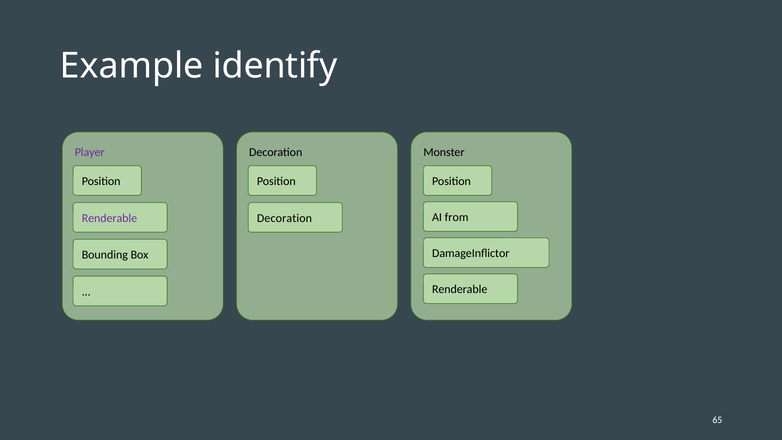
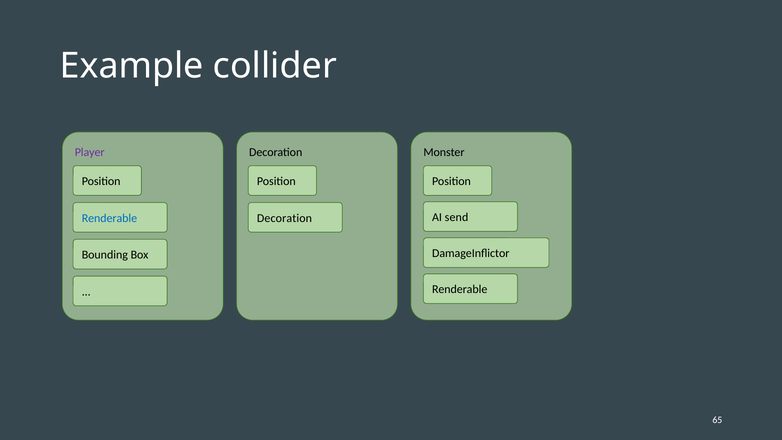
identify: identify -> collider
from: from -> send
Renderable at (109, 218) colour: purple -> blue
